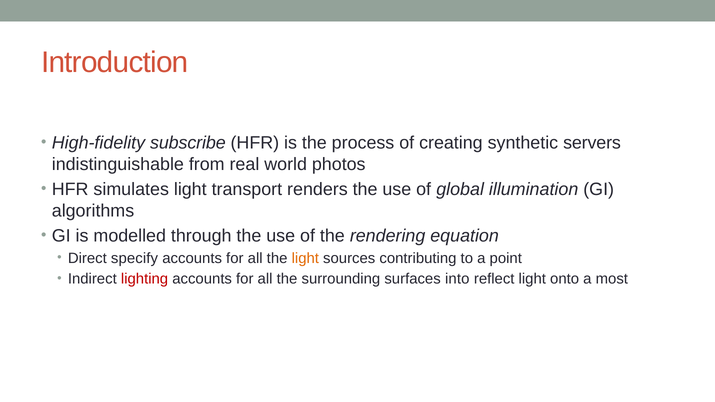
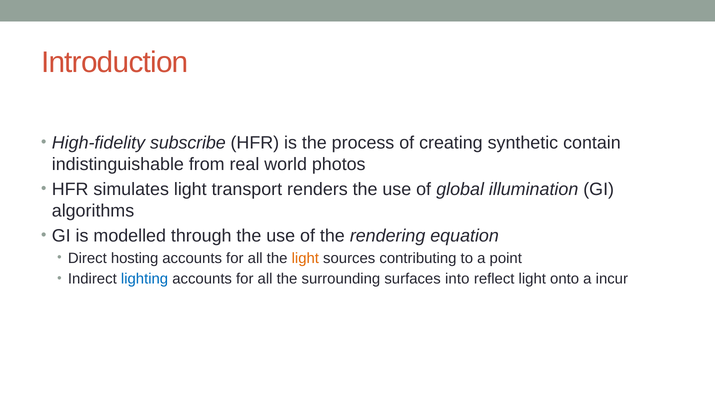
servers: servers -> contain
specify: specify -> hosting
lighting colour: red -> blue
most: most -> incur
